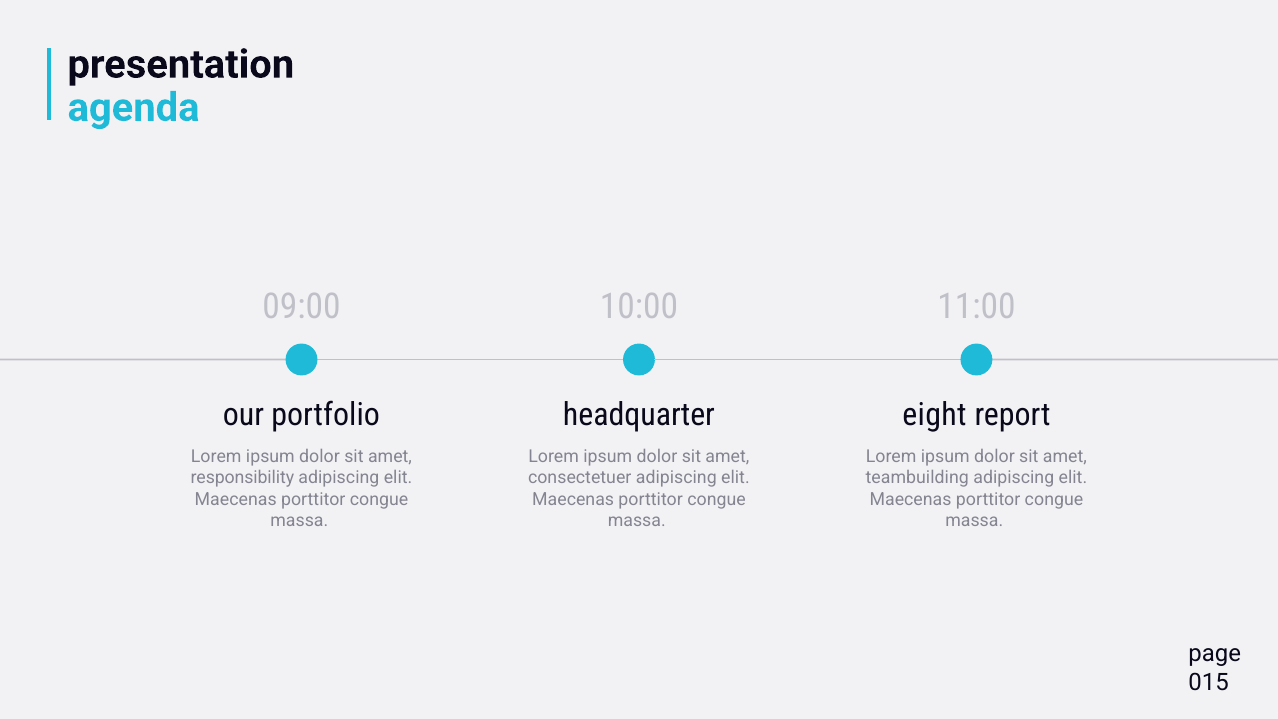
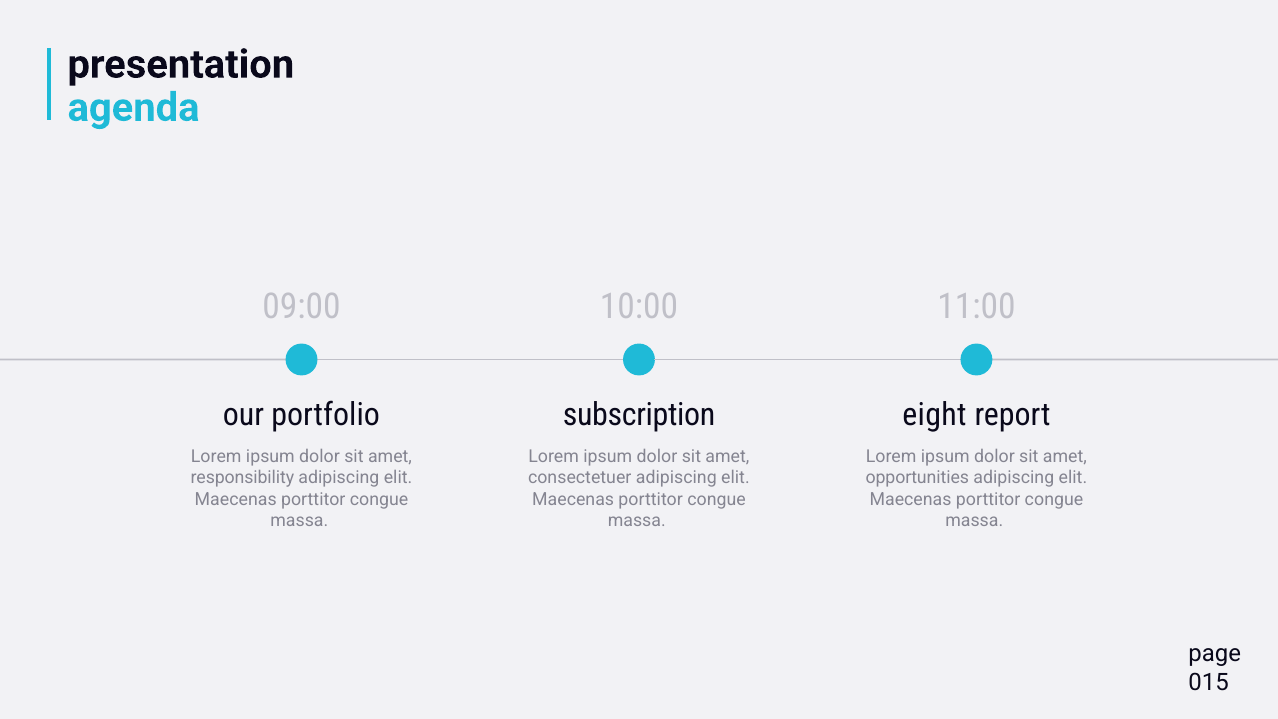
headquarter: headquarter -> subscription
teambuilding: teambuilding -> opportunities
